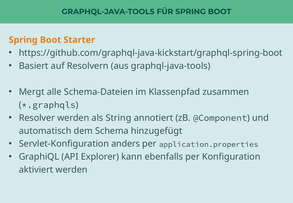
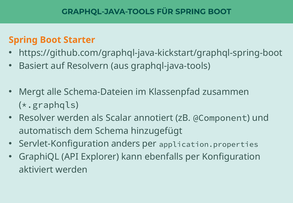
String: String -> Scalar
